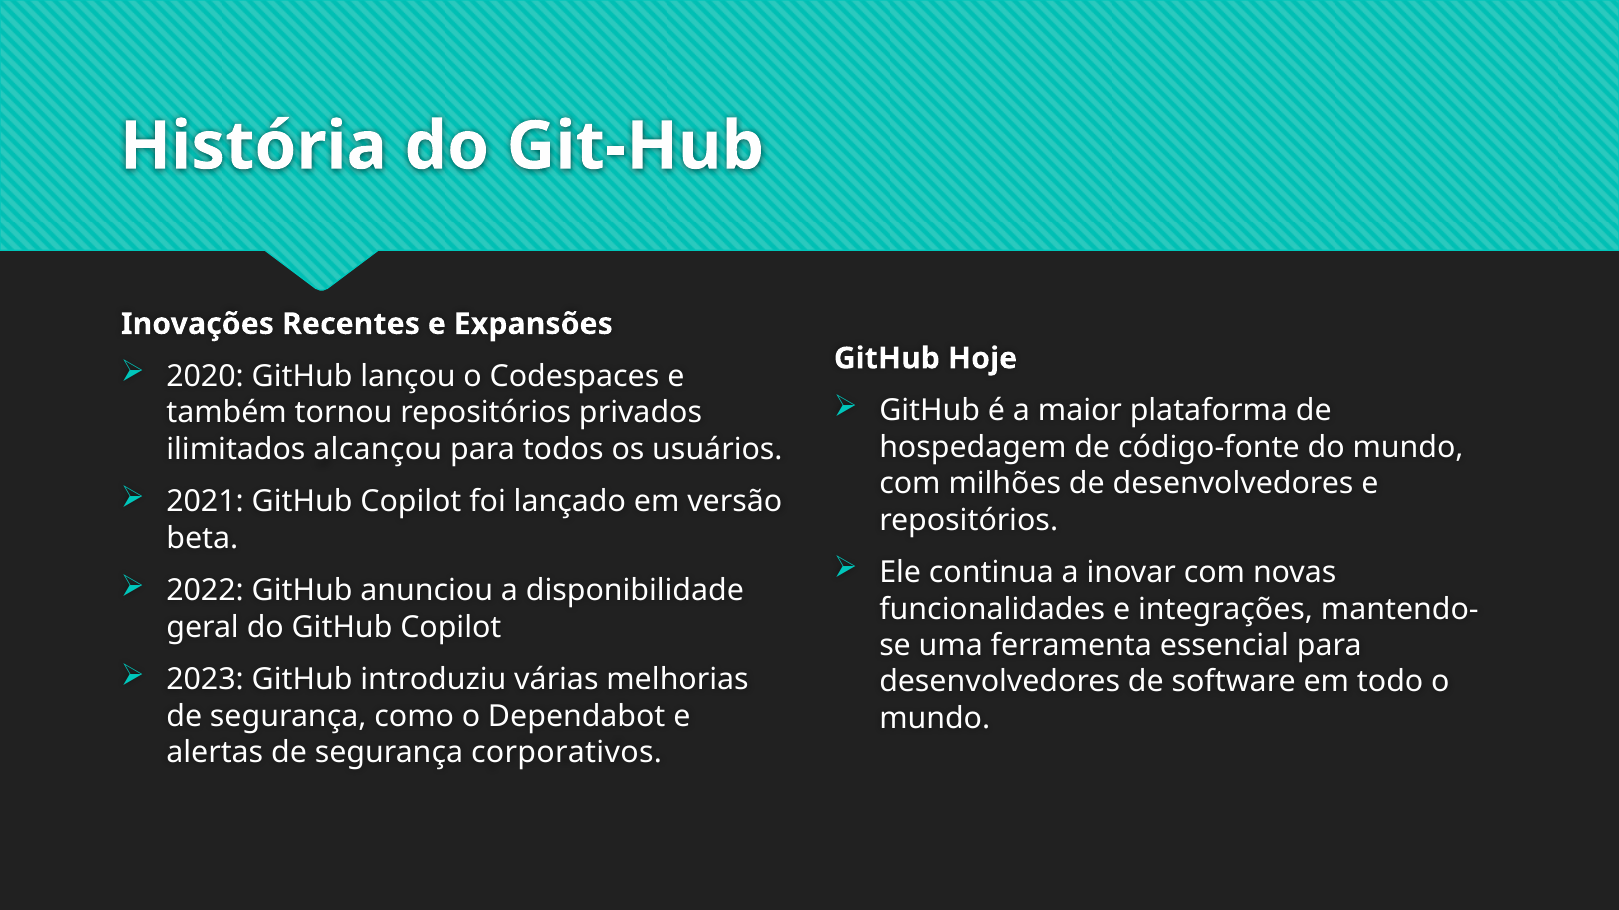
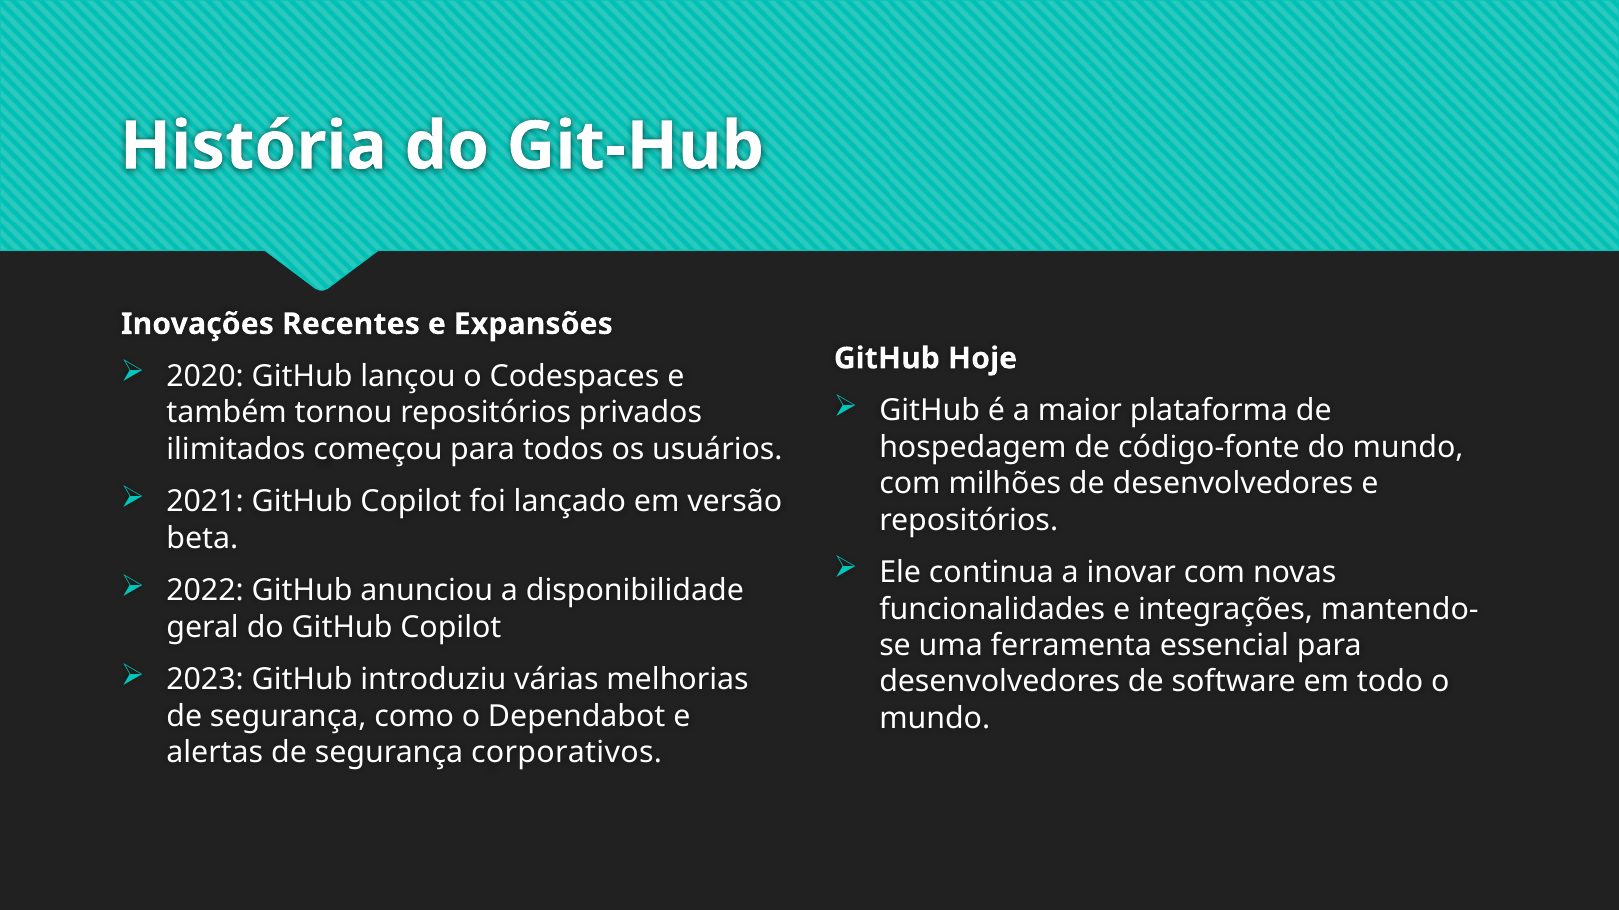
alcançou: alcançou -> começou
